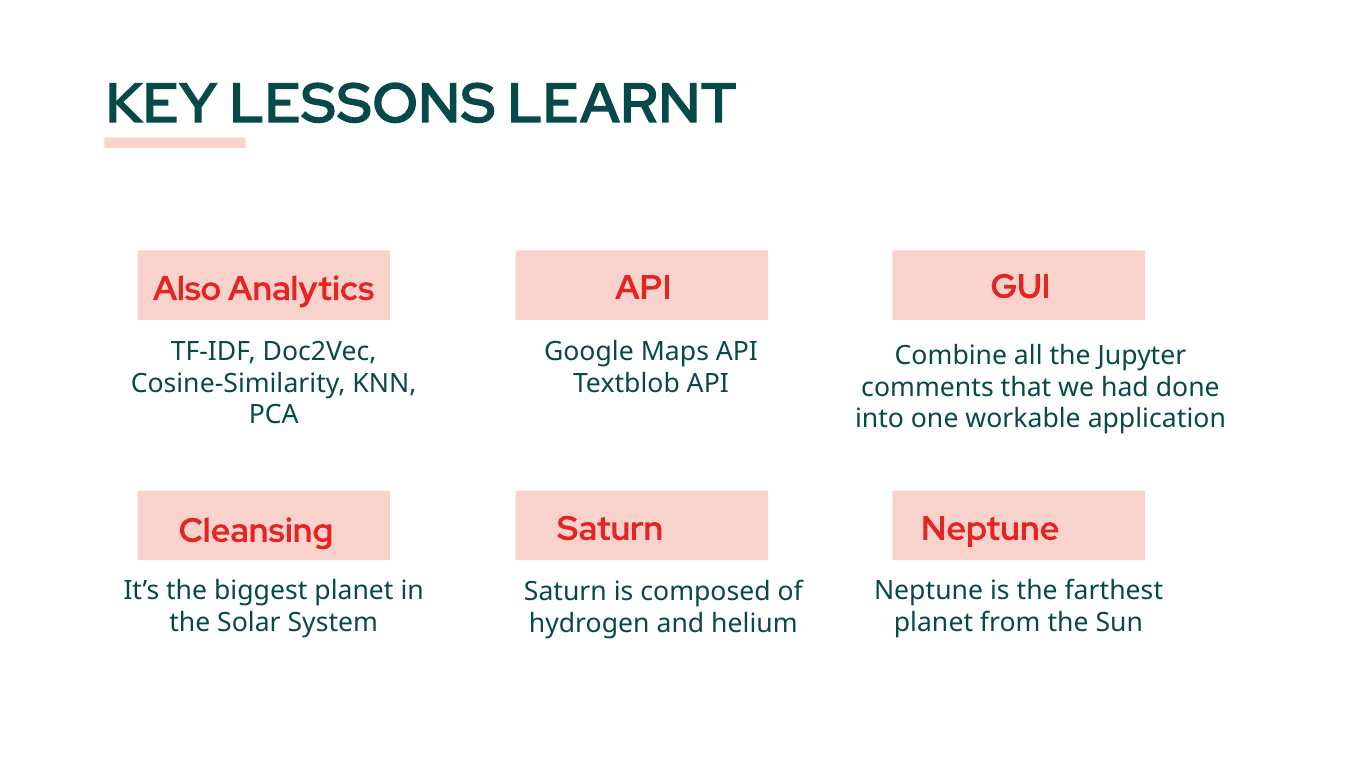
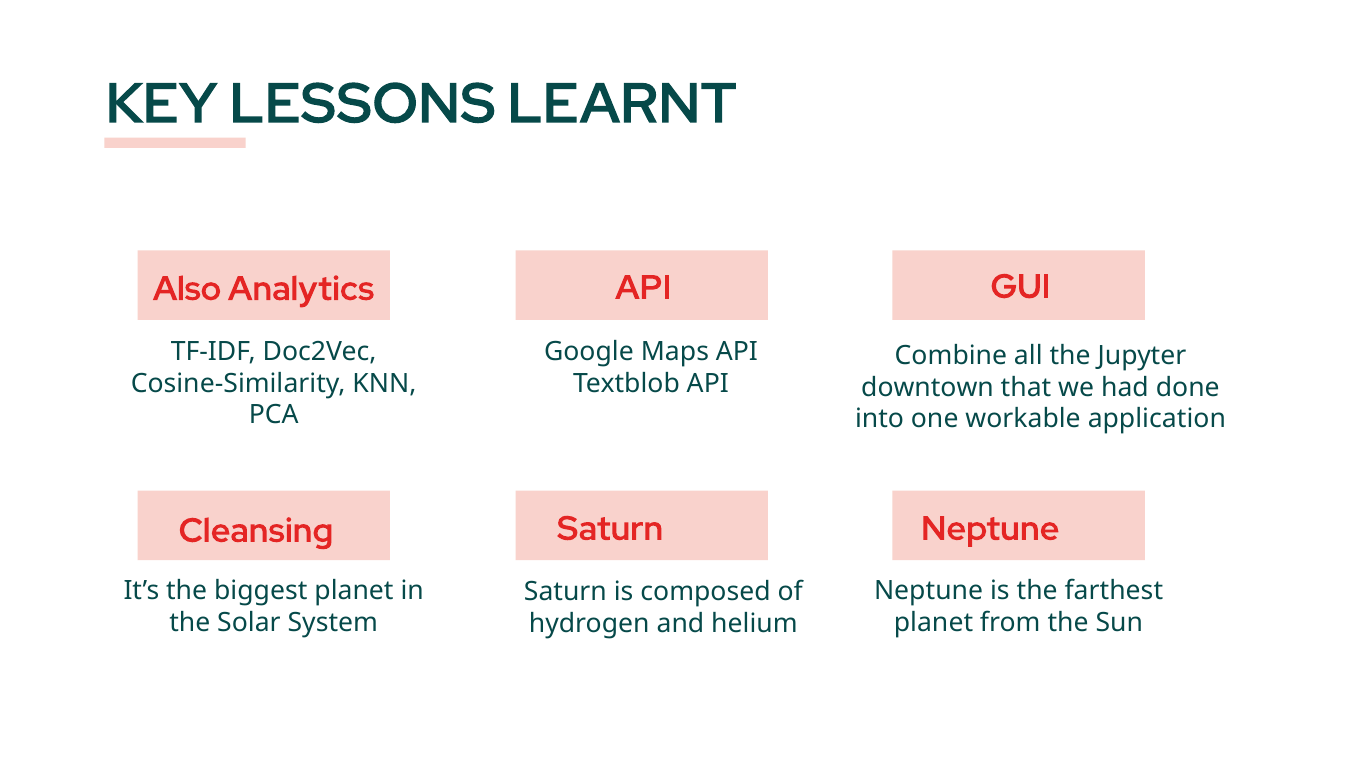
comments: comments -> downtown
